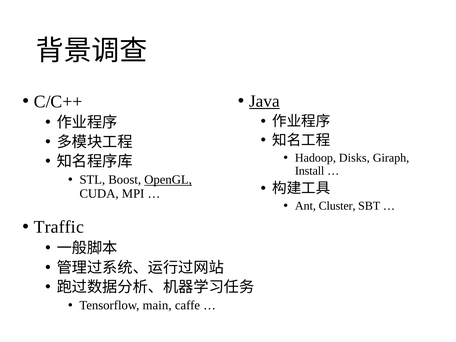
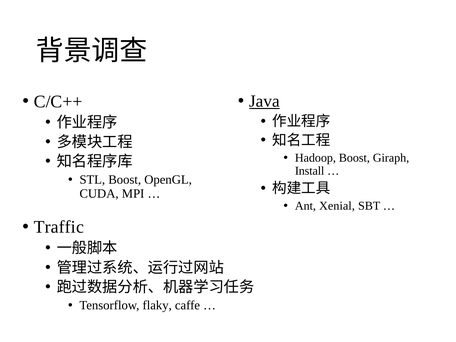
Hadoop Disks: Disks -> Boost
OpenGL underline: present -> none
Cluster: Cluster -> Xenial
main: main -> flaky
